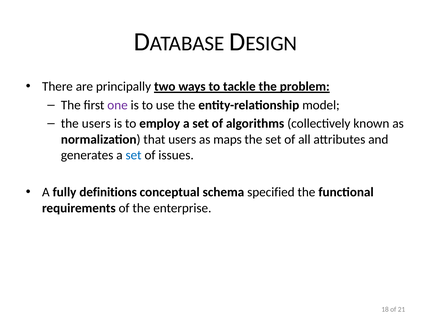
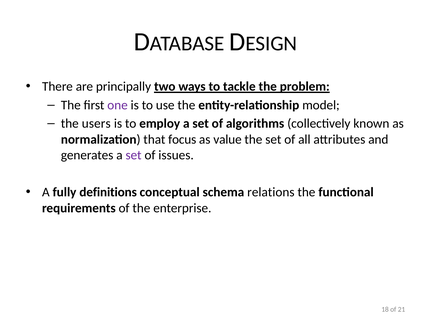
that users: users -> focus
maps: maps -> value
set at (134, 155) colour: blue -> purple
specified: specified -> relations
